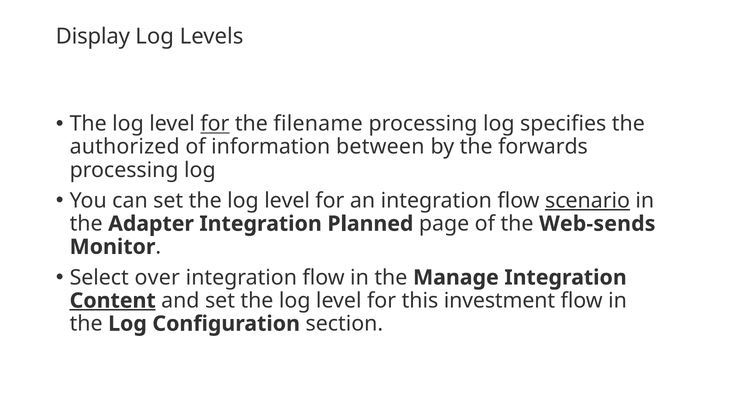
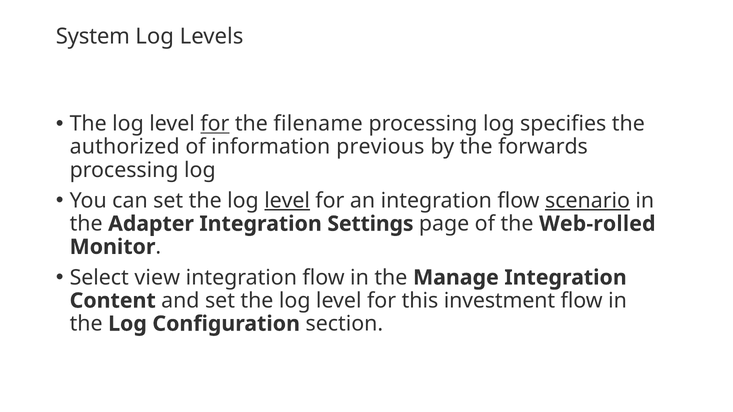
Display: Display -> System
between: between -> previous
level at (287, 201) underline: none -> present
Planned: Planned -> Settings
Web-sends: Web-sends -> Web-rolled
over: over -> view
Content underline: present -> none
